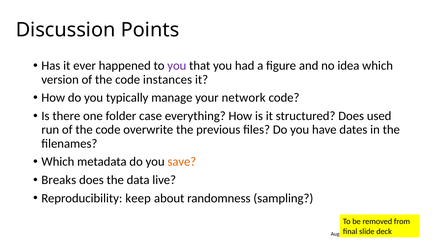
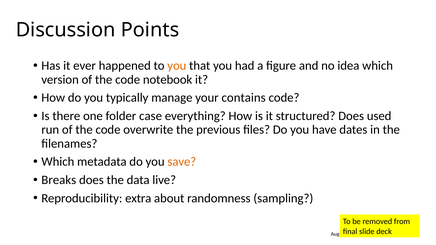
you at (177, 66) colour: purple -> orange
instances: instances -> notebook
network: network -> contains
keep: keep -> extra
